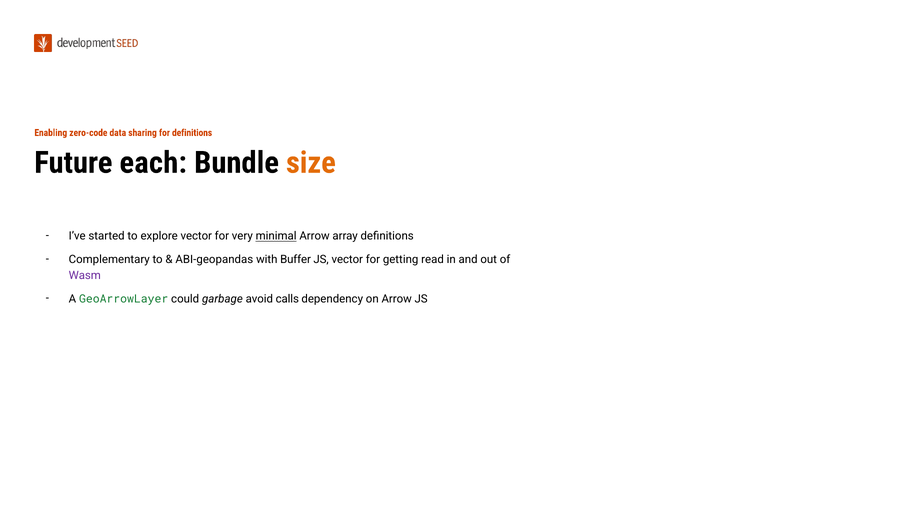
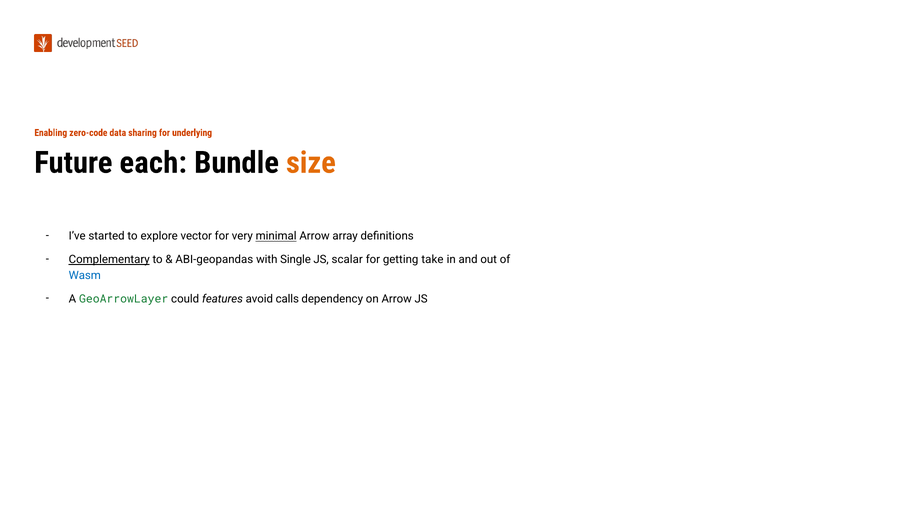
for definitions: definitions -> underlying
Complementary underline: none -> present
Buffer: Buffer -> Single
JS vector: vector -> scalar
read: read -> take
Wasm colour: purple -> blue
garbage: garbage -> features
